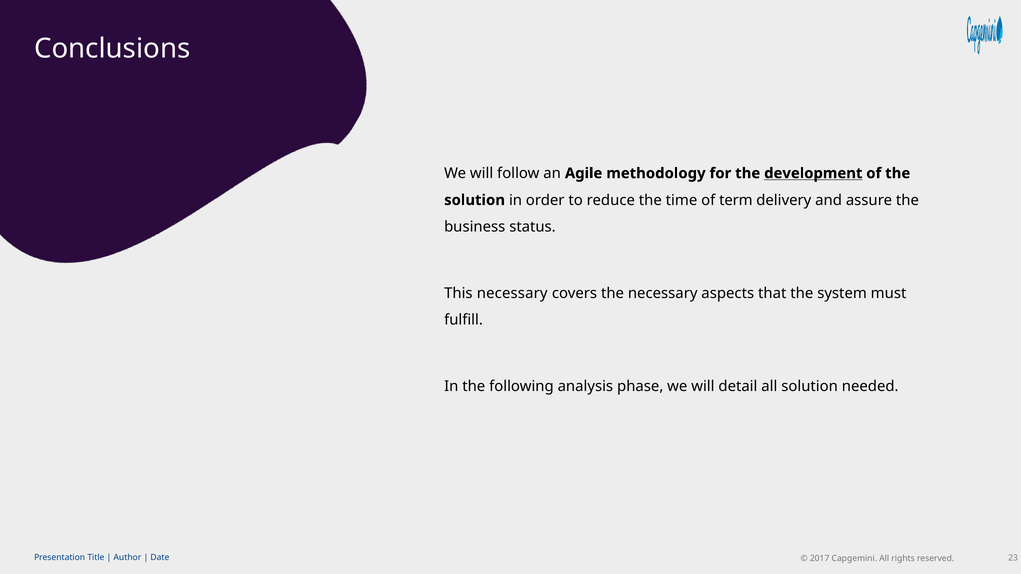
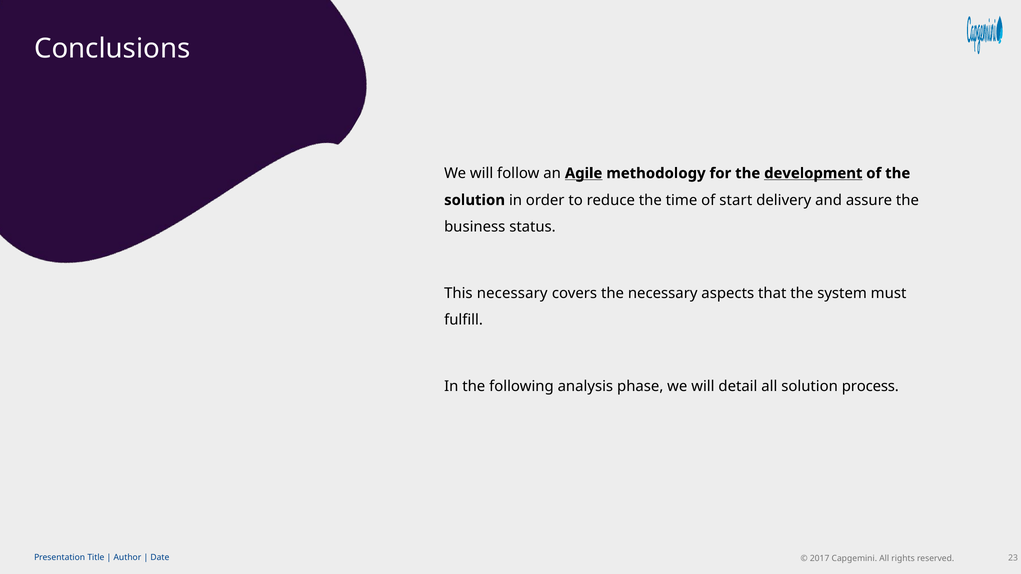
Agile underline: none -> present
term: term -> start
needed: needed -> process
